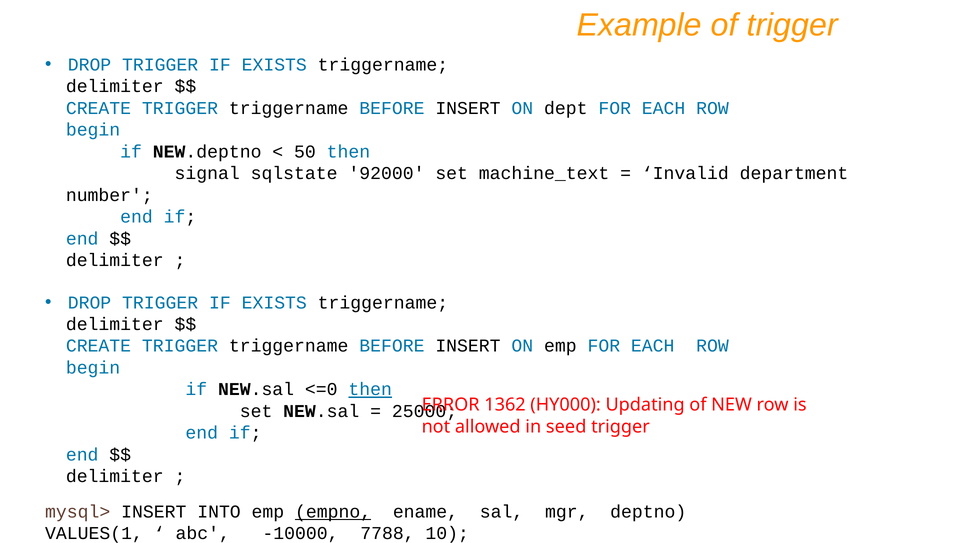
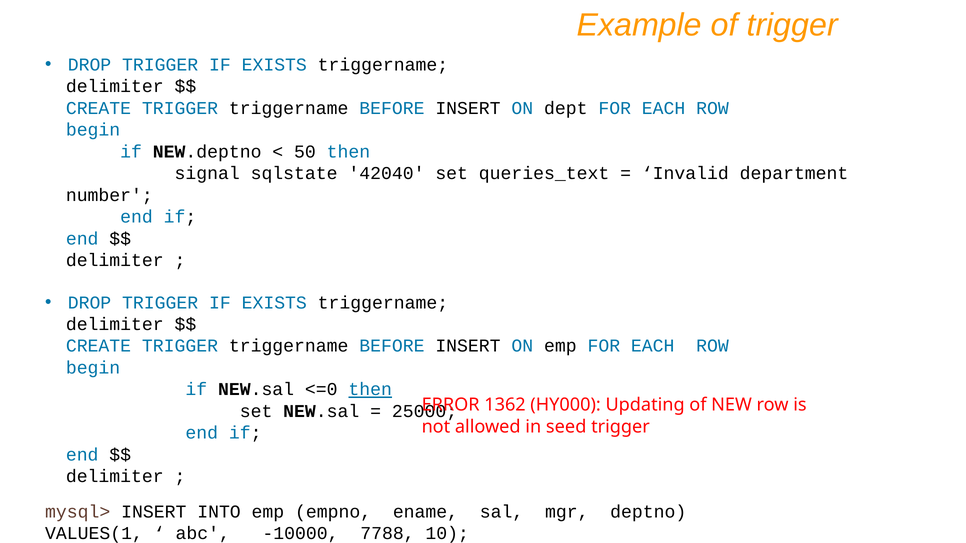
92000: 92000 -> 42040
machine_text: machine_text -> queries_text
empno underline: present -> none
